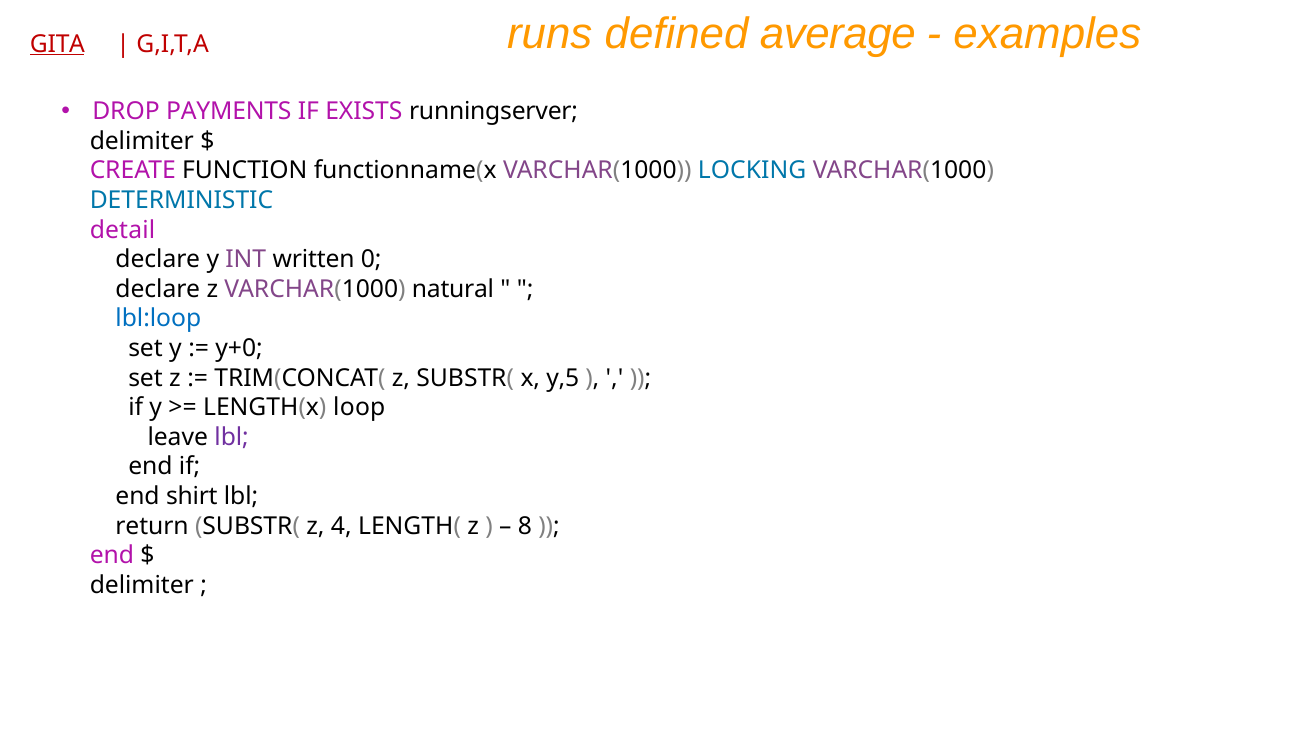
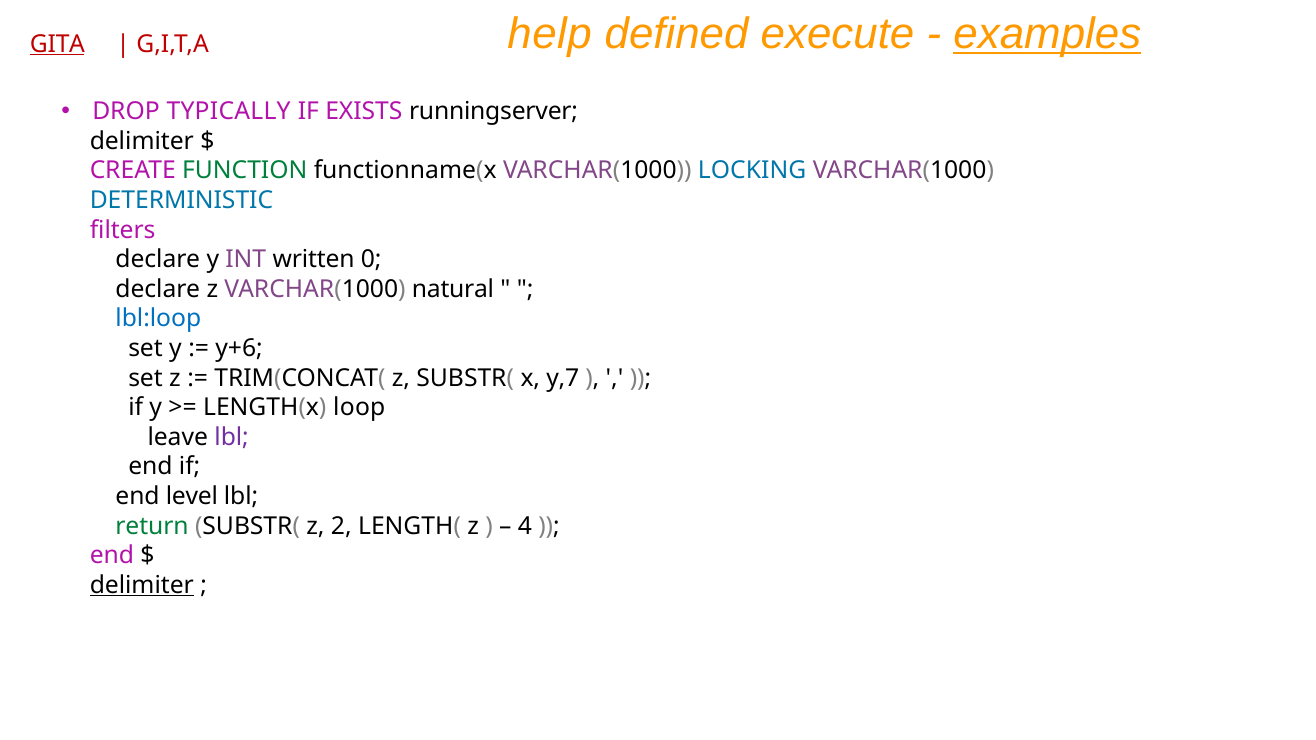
runs: runs -> help
average: average -> execute
examples underline: none -> present
PAYMENTS: PAYMENTS -> TYPICALLY
FUNCTION colour: black -> green
detail: detail -> filters
y+0: y+0 -> y+6
y,5: y,5 -> y,7
shirt: shirt -> level
return colour: black -> green
4: 4 -> 2
8: 8 -> 4
delimiter at (142, 585) underline: none -> present
